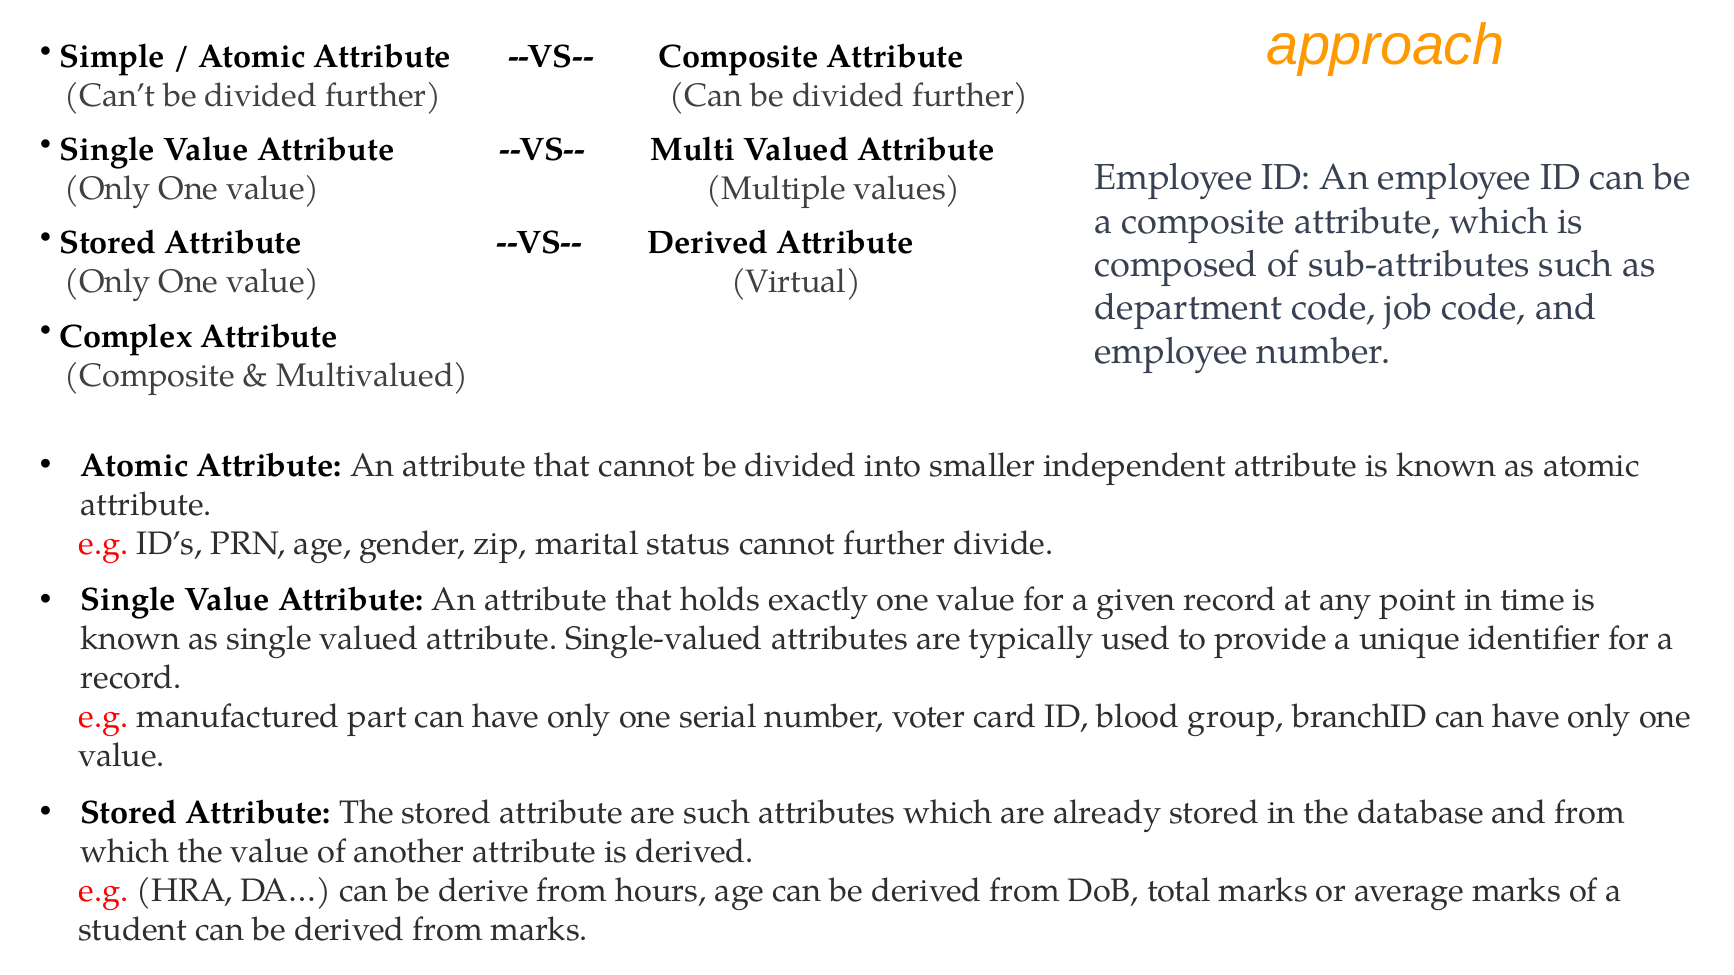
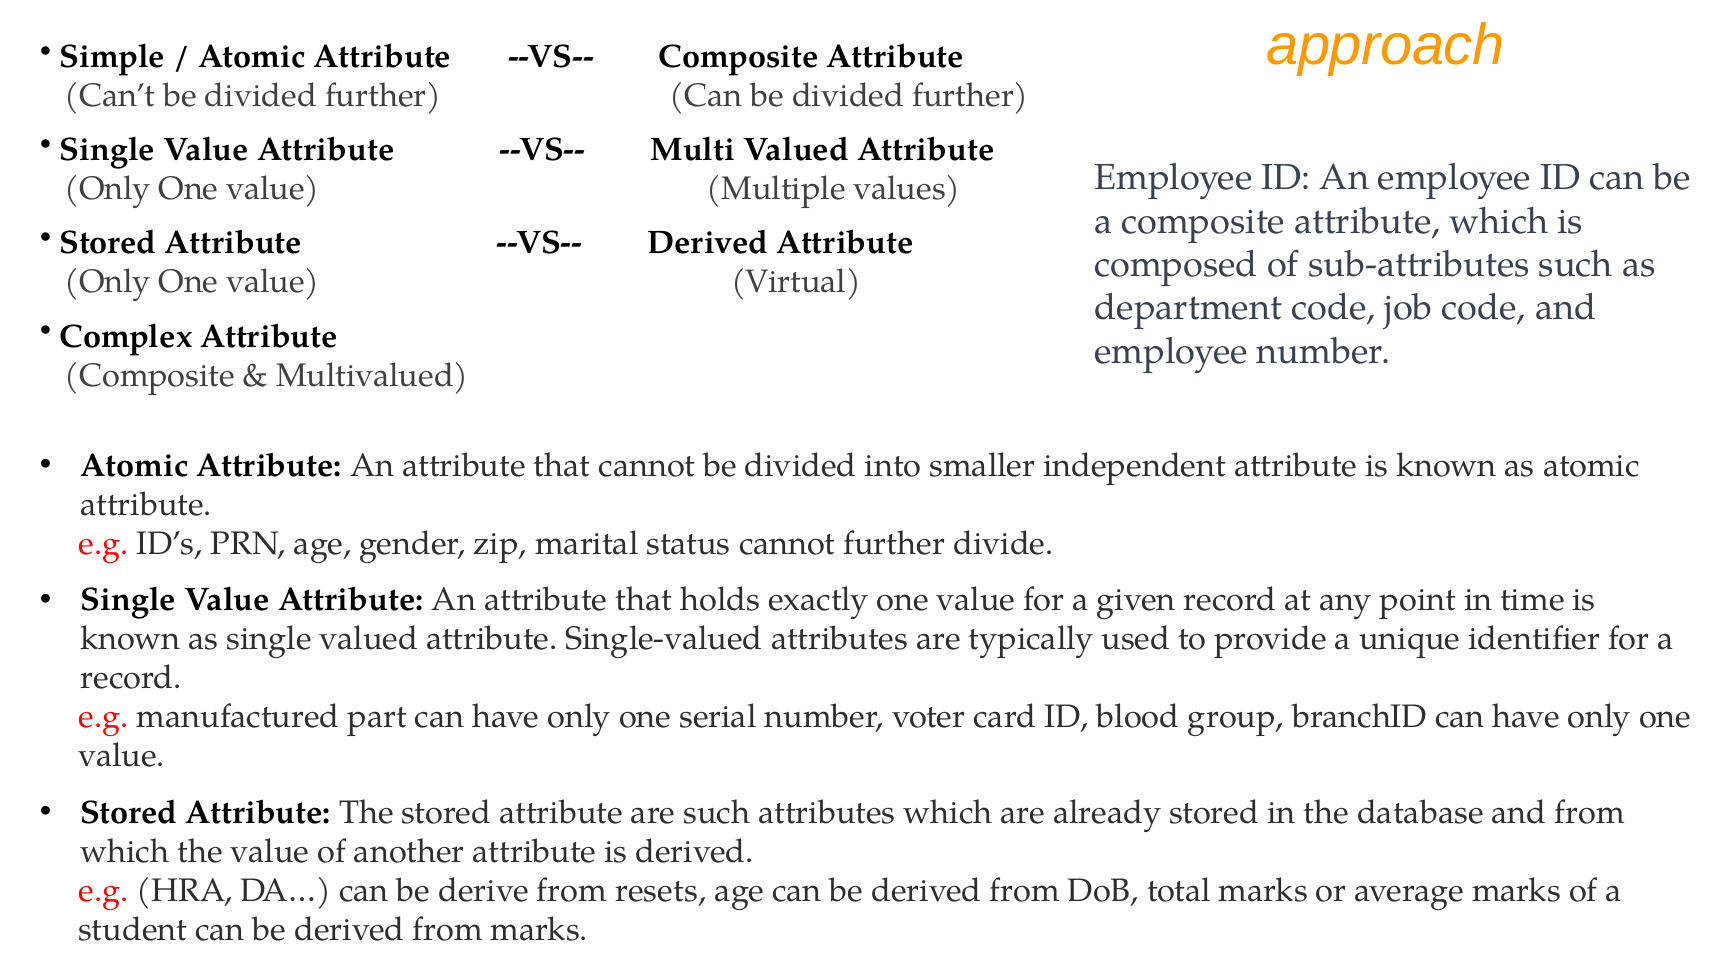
hours: hours -> resets
